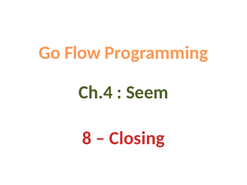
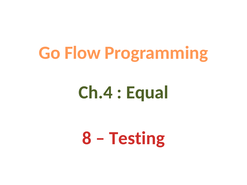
Seem: Seem -> Equal
Closing: Closing -> Testing
